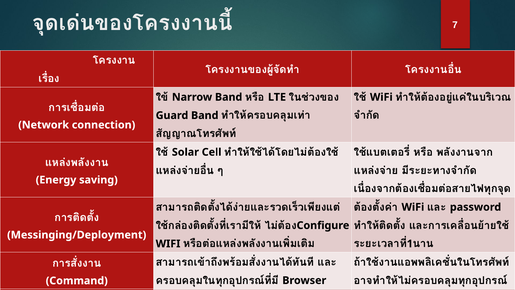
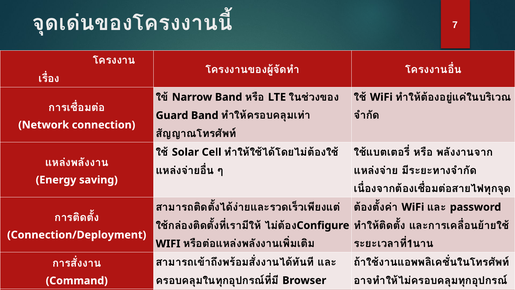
Messinging/Deployment: Messinging/Deployment -> Connection/Deployment
